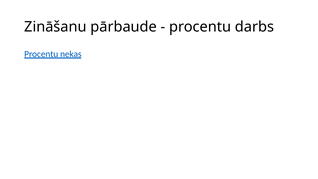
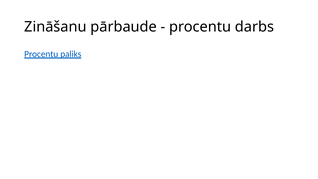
nekas: nekas -> paliks
